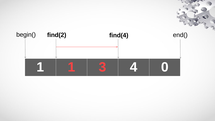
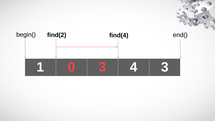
1 1: 1 -> 0
4 0: 0 -> 3
